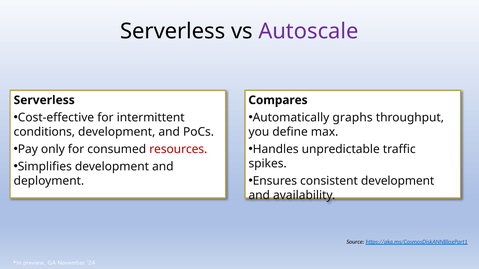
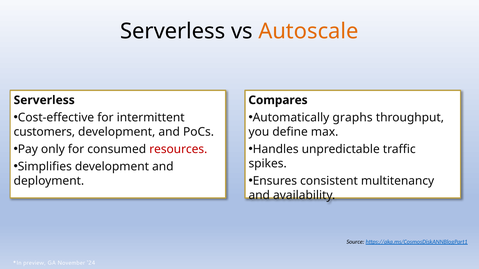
Autoscale colour: purple -> orange
conditions: conditions -> customers
consistent development: development -> multitenancy
